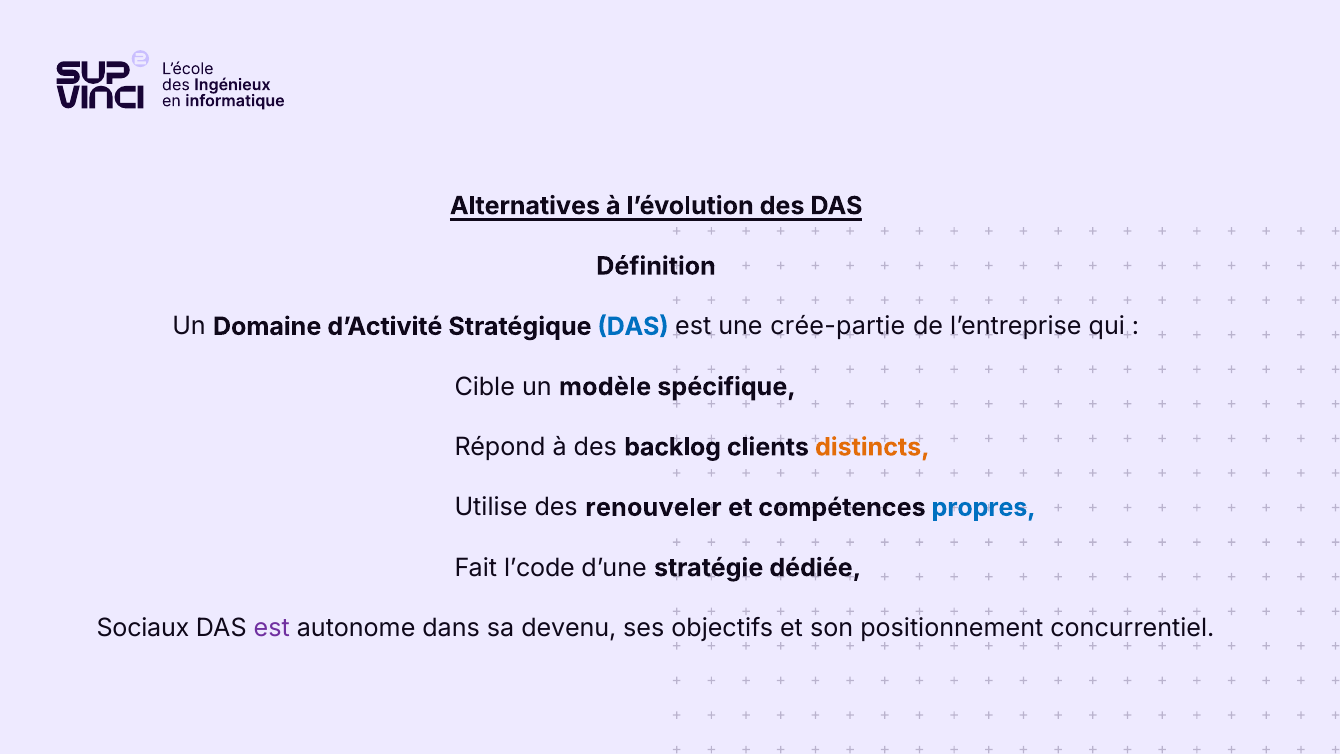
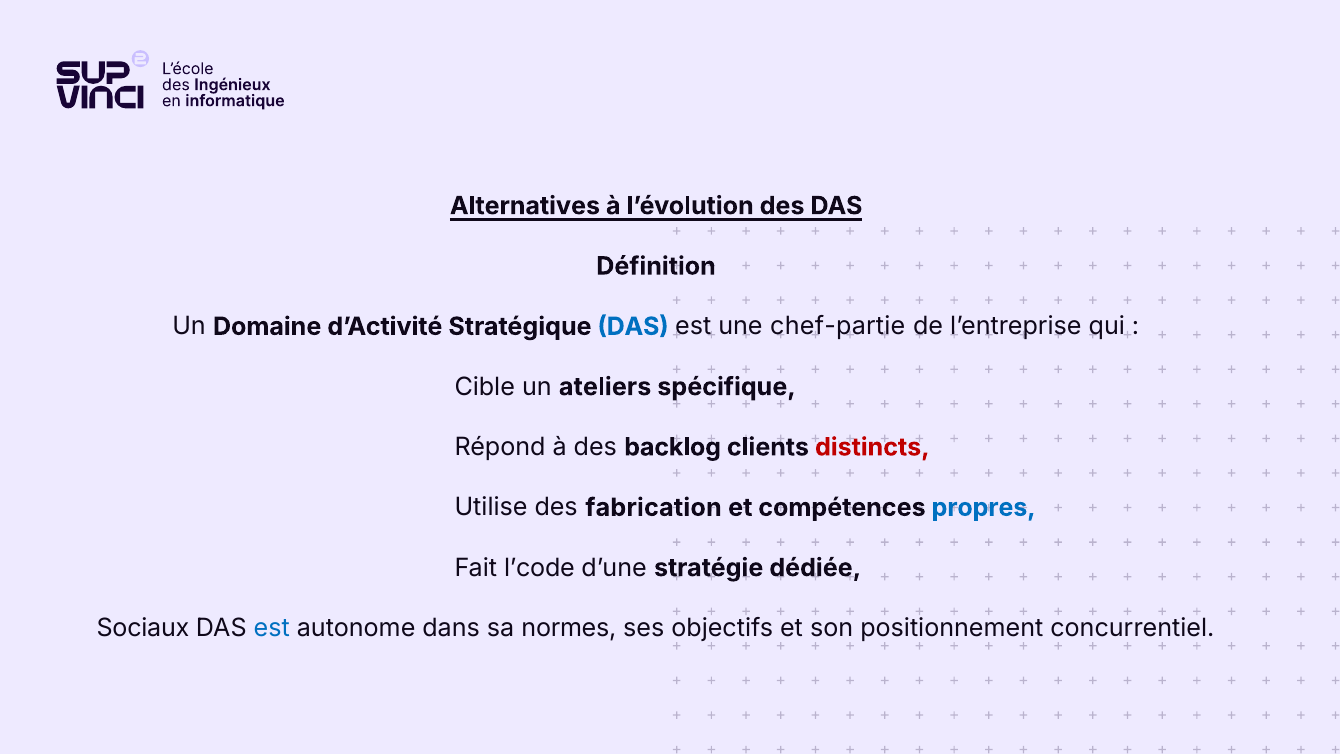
crée-partie: crée-partie -> chef-partie
modèle: modèle -> ateliers
distincts colour: orange -> red
renouveler: renouveler -> fabrication
est at (272, 628) colour: purple -> blue
devenu: devenu -> normes
